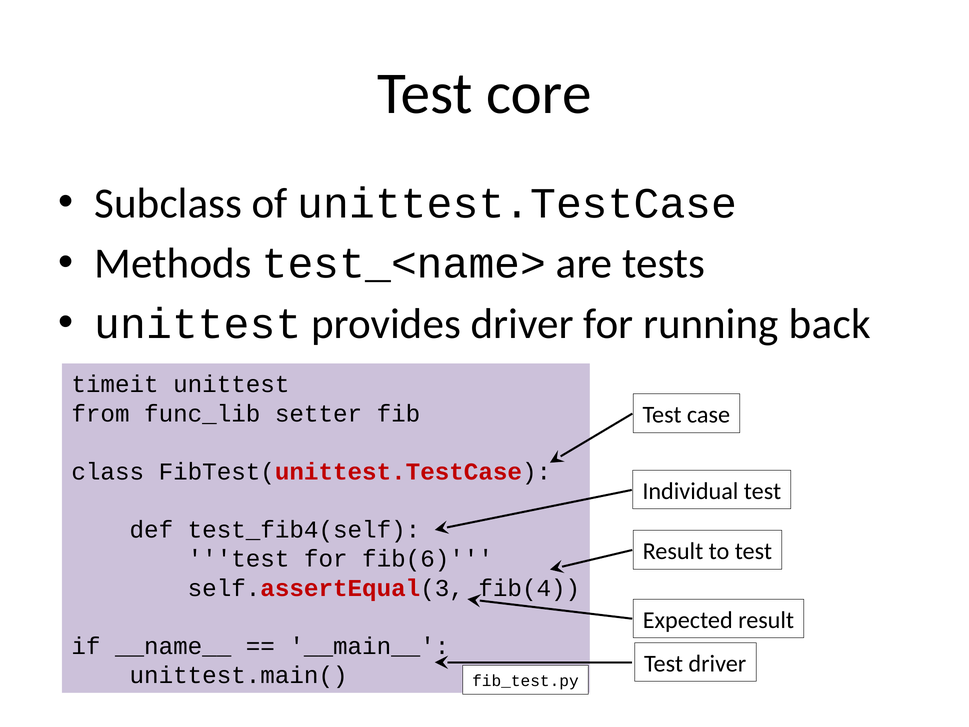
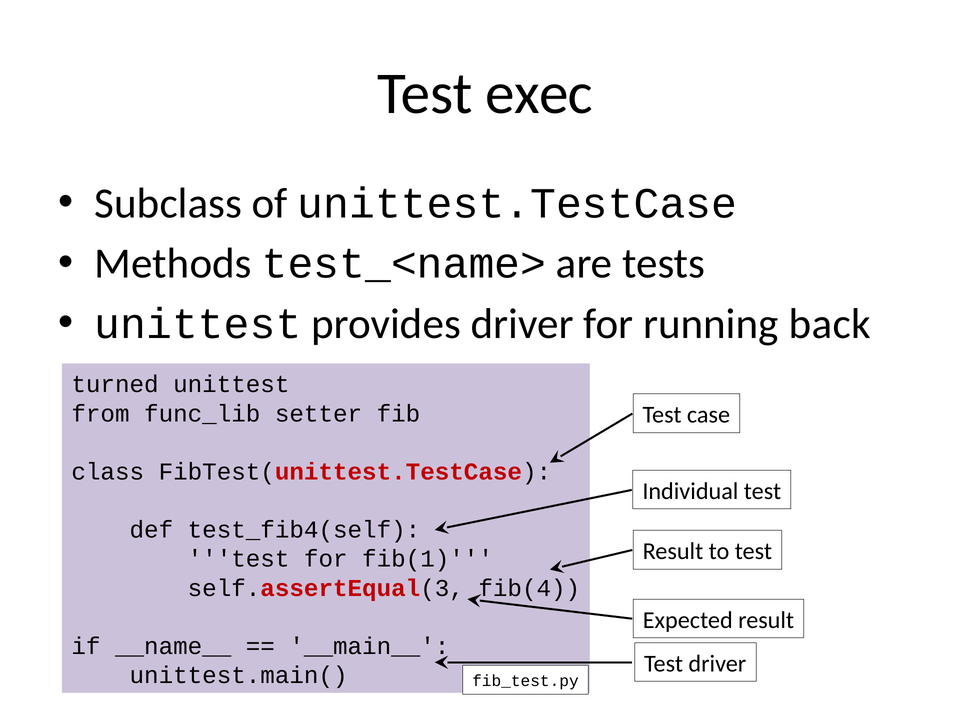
core: core -> exec
timeit: timeit -> turned
fib(6: fib(6 -> fib(1
